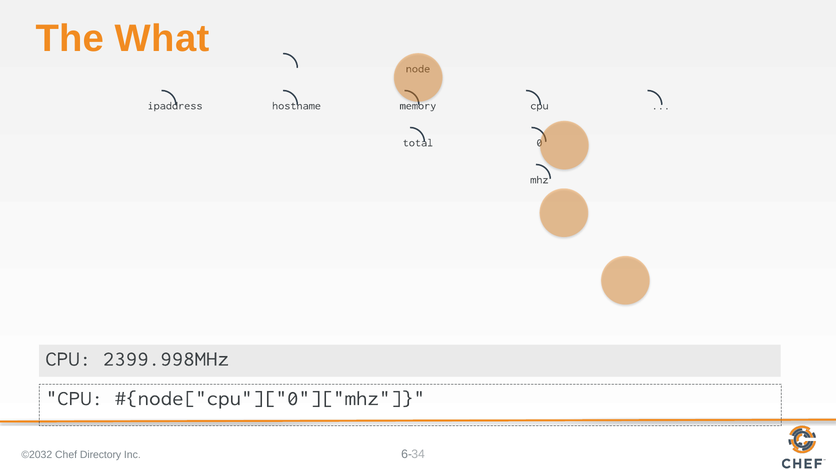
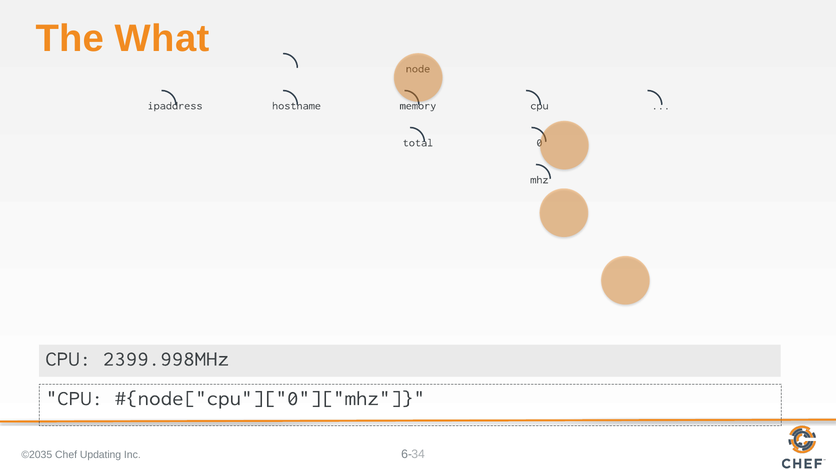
©2032: ©2032 -> ©2035
Directory: Directory -> Updating
